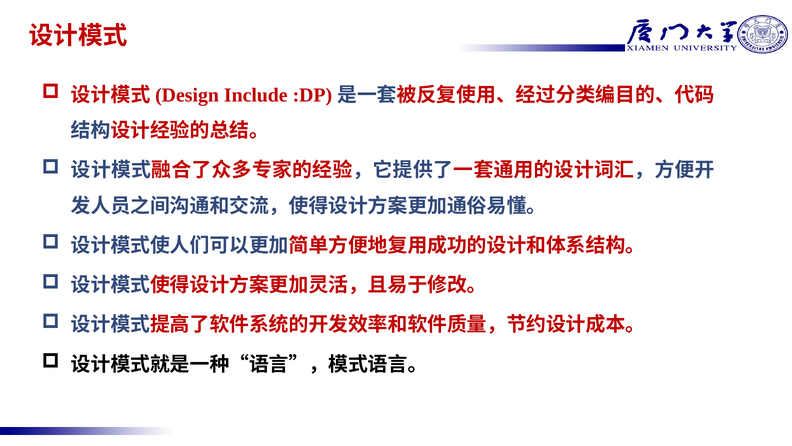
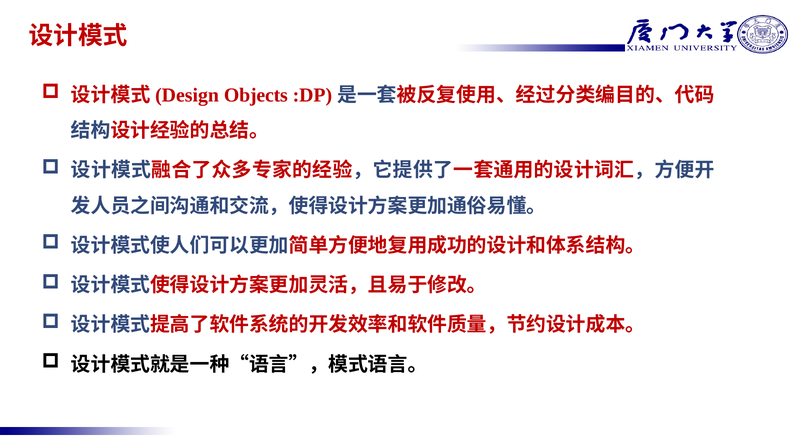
Include: Include -> Objects
